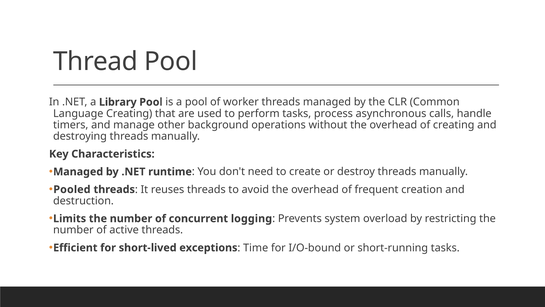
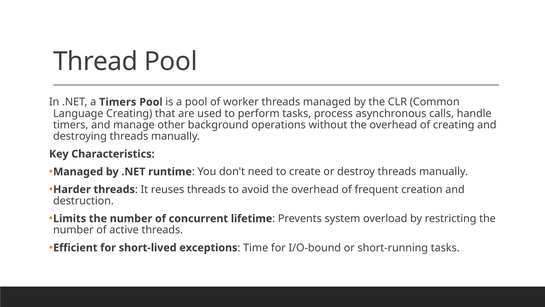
a Library: Library -> Timers
Pooled: Pooled -> Harder
logging: logging -> lifetime
